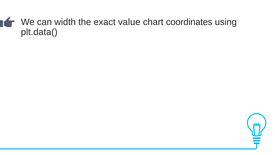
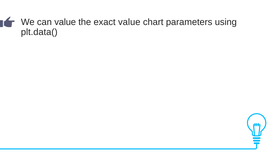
can width: width -> value
coordinates: coordinates -> parameters
